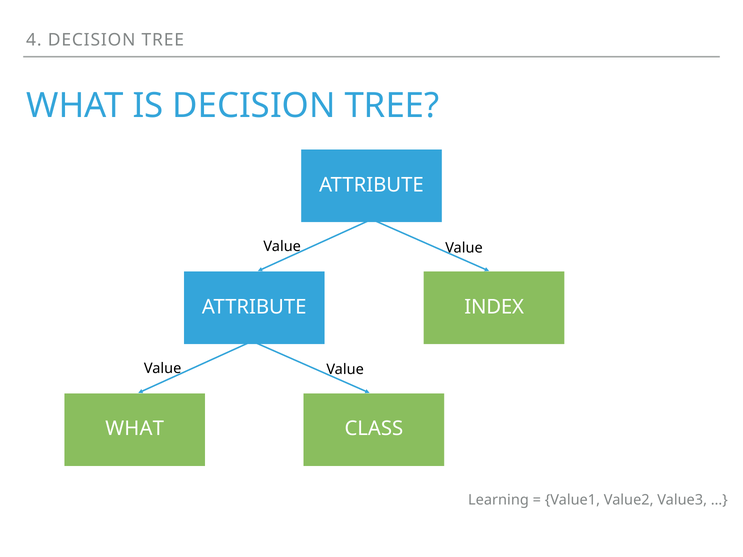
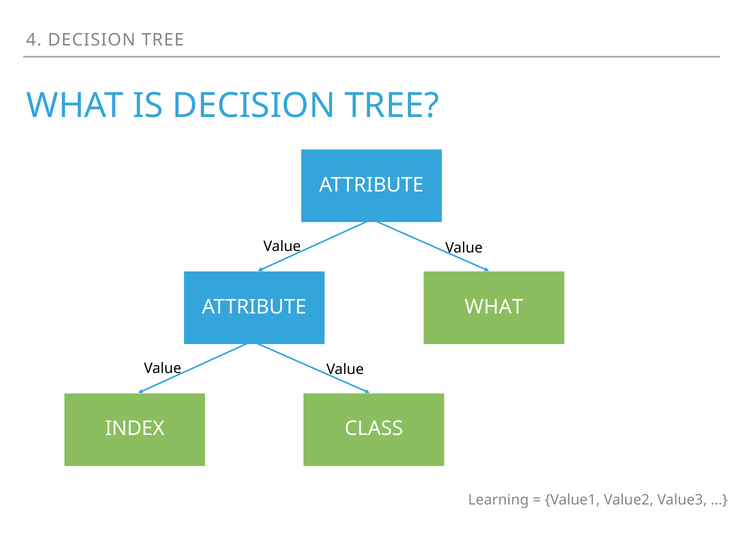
INDEX at (494, 307): INDEX -> WHAT
WHAT at (135, 429): WHAT -> INDEX
